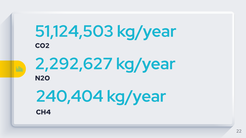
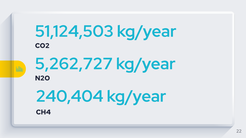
2,292,627: 2,292,627 -> 5,262,727
